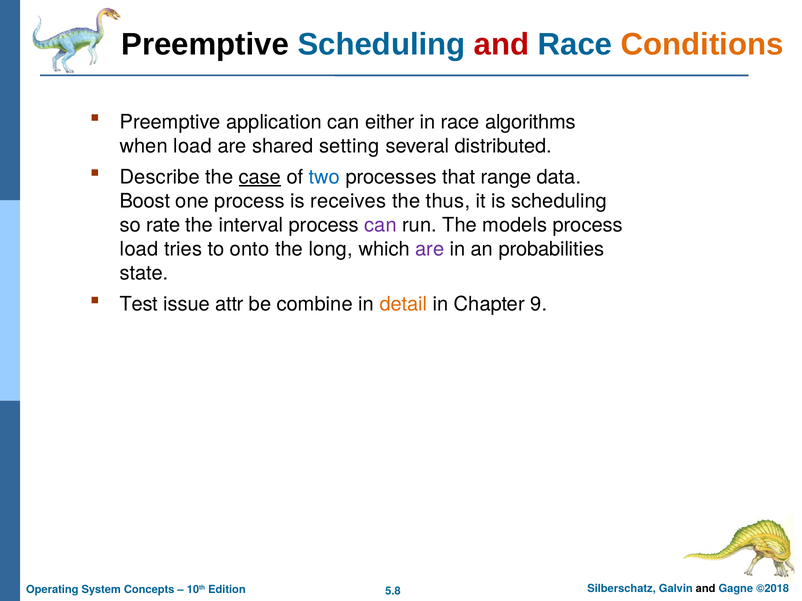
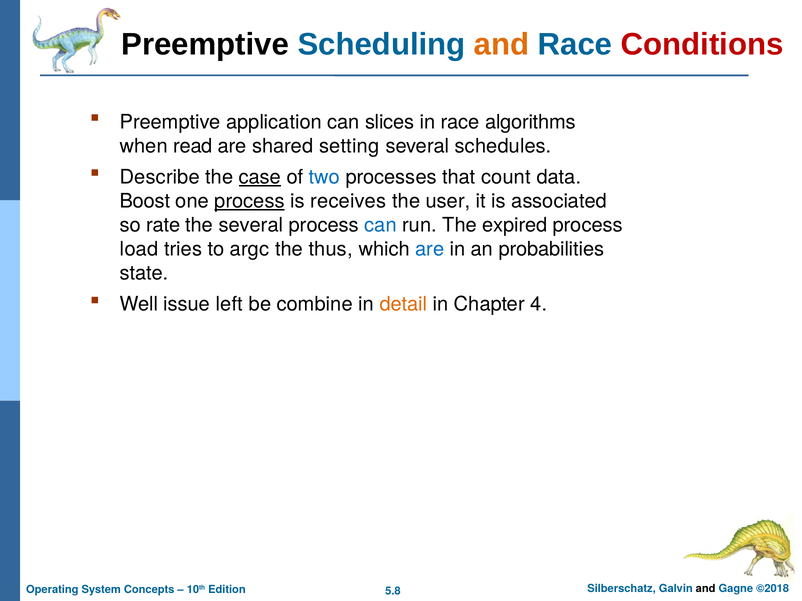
and at (502, 45) colour: red -> orange
Conditions colour: orange -> red
either: either -> slices
when load: load -> read
distributed: distributed -> schedules
range: range -> count
process at (249, 201) underline: none -> present
thus: thus -> user
is scheduling: scheduling -> associated
the interval: interval -> several
can at (381, 225) colour: purple -> blue
models: models -> expired
onto: onto -> argc
long: long -> thus
are at (430, 249) colour: purple -> blue
Test: Test -> Well
attr: attr -> left
9: 9 -> 4
